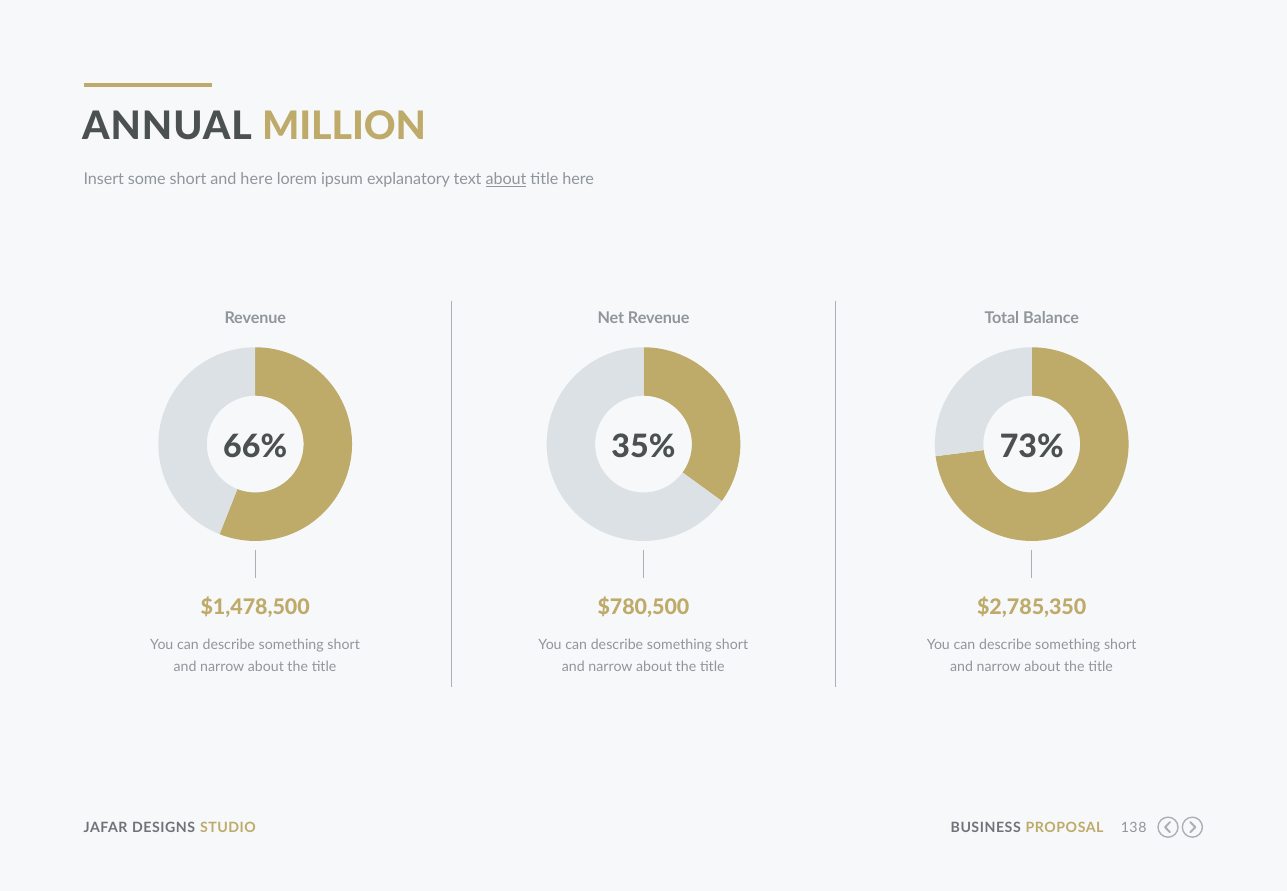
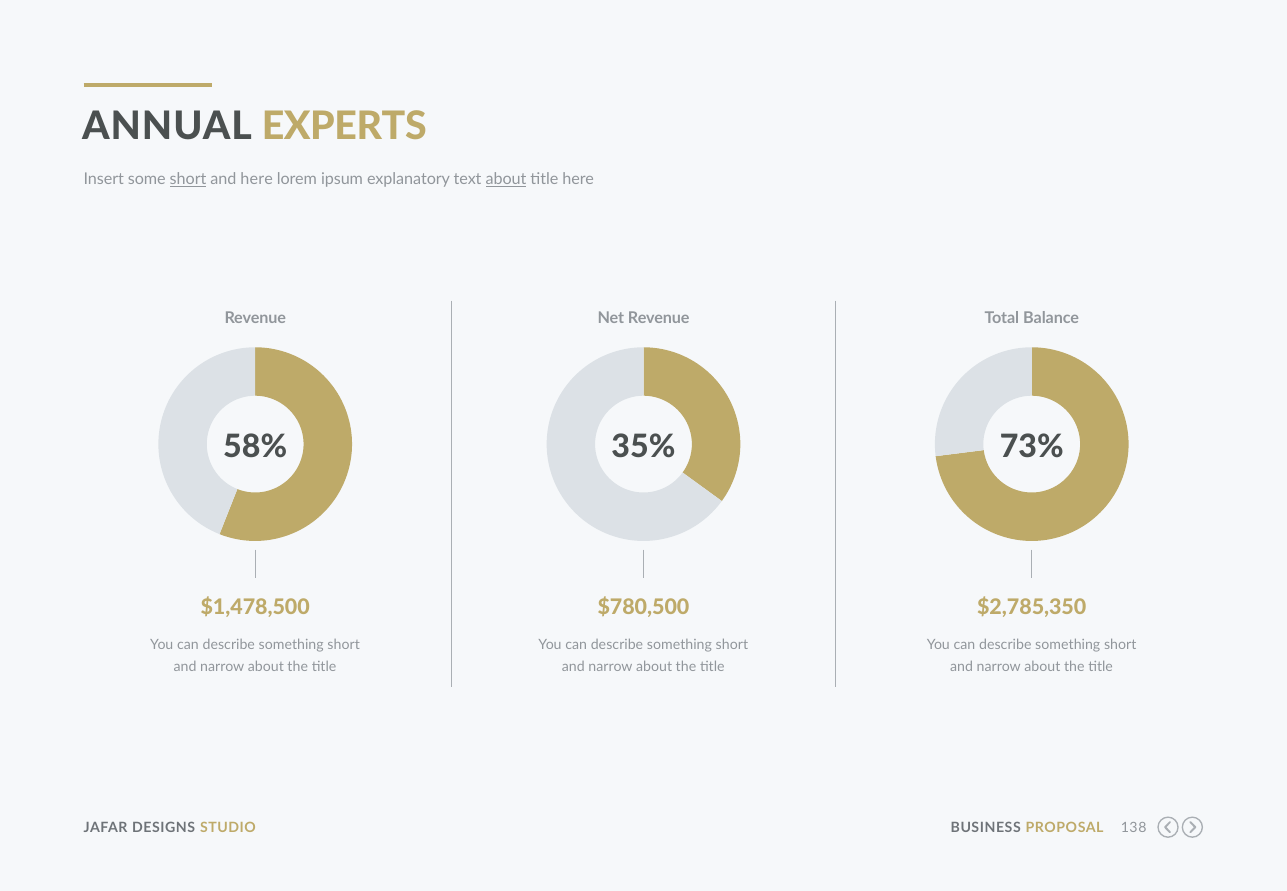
MILLION: MILLION -> EXPERTS
short at (188, 179) underline: none -> present
66%: 66% -> 58%
